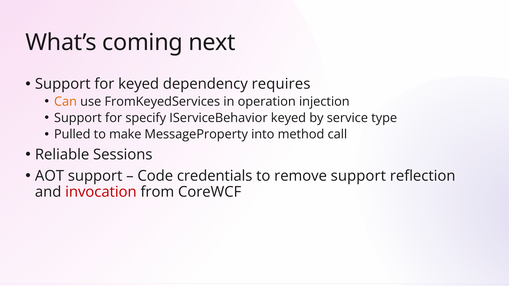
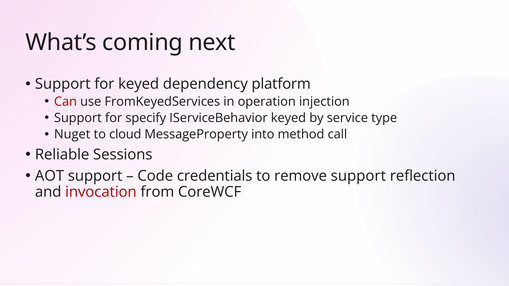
requires: requires -> platform
Can colour: orange -> red
Pulled: Pulled -> Nuget
make: make -> cloud
